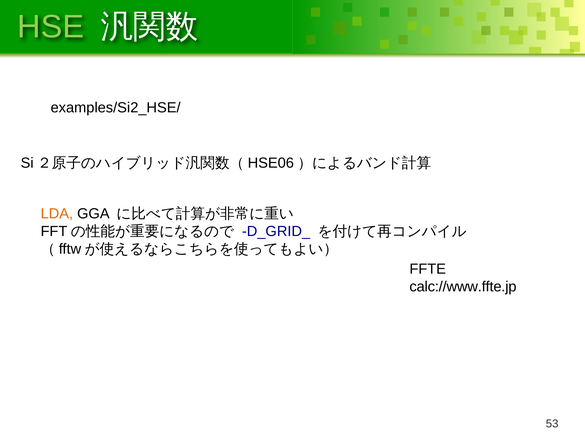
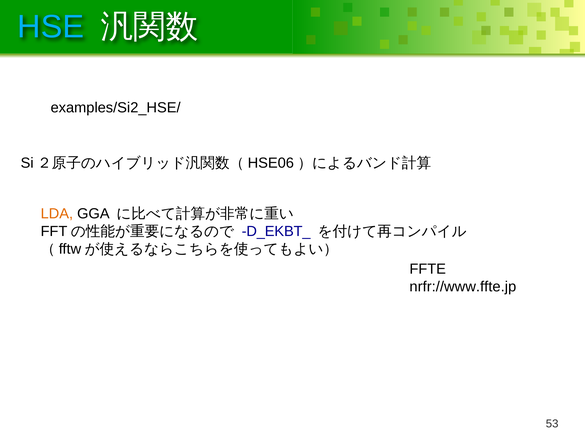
HSE colour: light green -> light blue
D_GRID_: D_GRID_ -> D_EKBT_
calc://www.ffte.jp: calc://www.ffte.jp -> nrfr://www.ffte.jp
